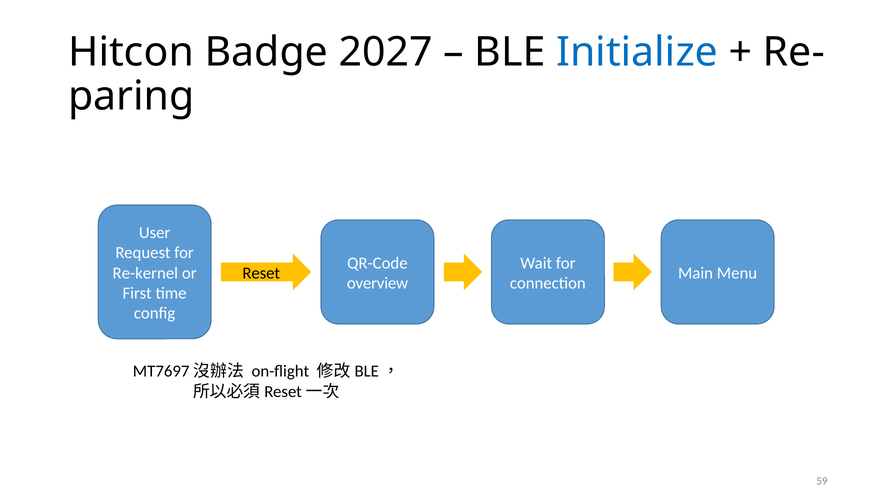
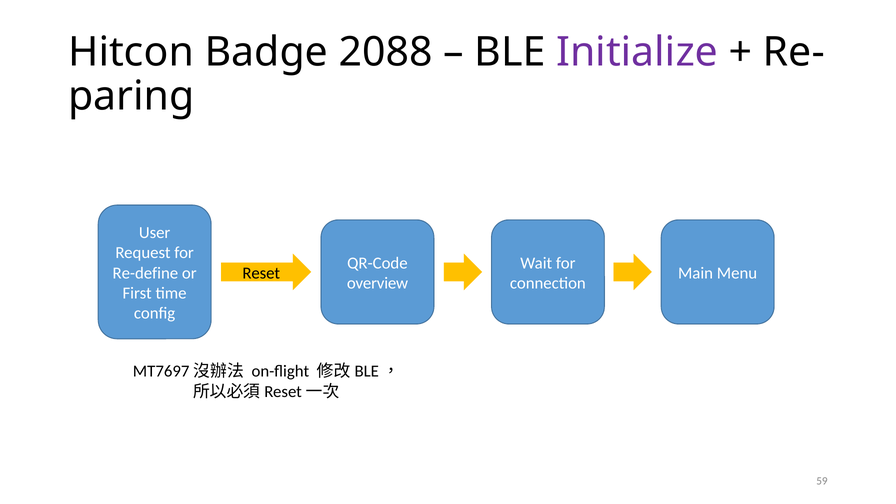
2027: 2027 -> 2088
Initialize colour: blue -> purple
Re-kernel: Re-kernel -> Re-define
